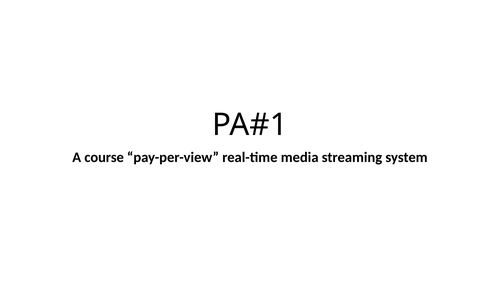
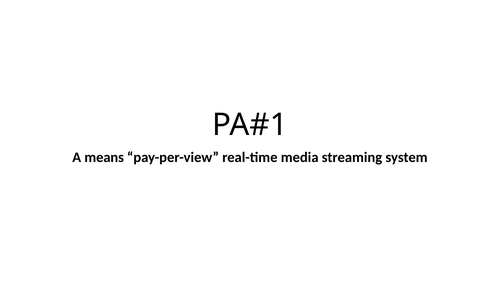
course: course -> means
